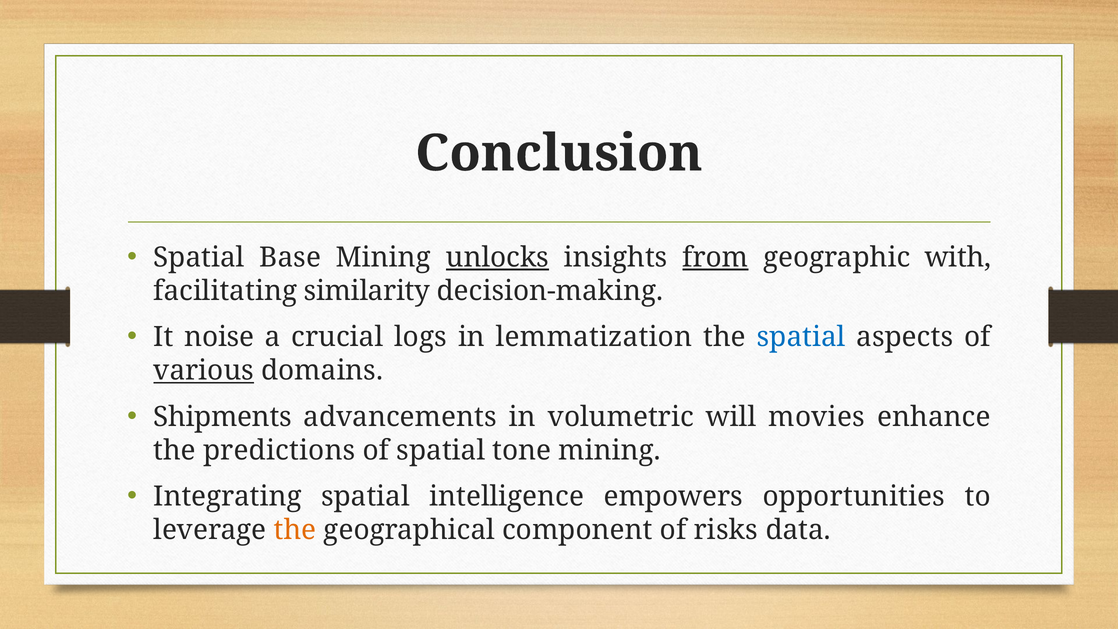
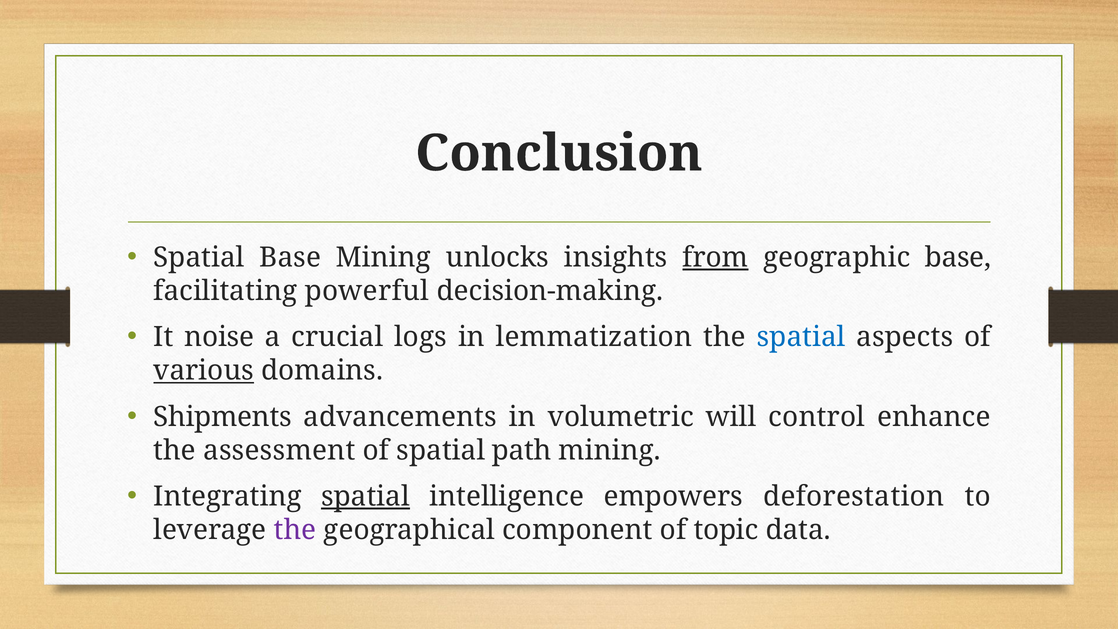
unlocks underline: present -> none
geographic with: with -> base
similarity: similarity -> powerful
movies: movies -> control
predictions: predictions -> assessment
tone: tone -> path
spatial at (365, 496) underline: none -> present
opportunities: opportunities -> deforestation
the at (295, 530) colour: orange -> purple
risks: risks -> topic
